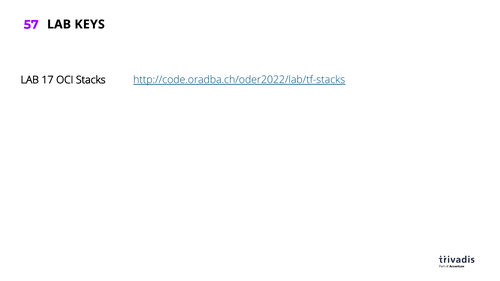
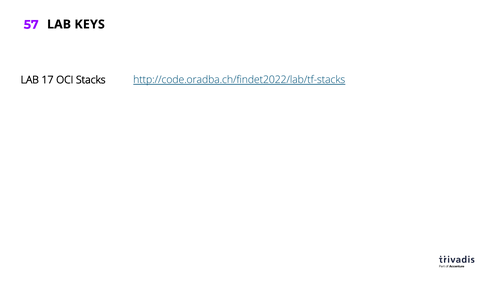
http://code.oradba.ch/oder2022/lab/tf-stacks: http://code.oradba.ch/oder2022/lab/tf-stacks -> http://code.oradba.ch/findet2022/lab/tf-stacks
